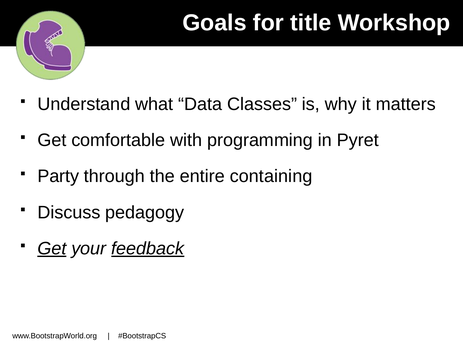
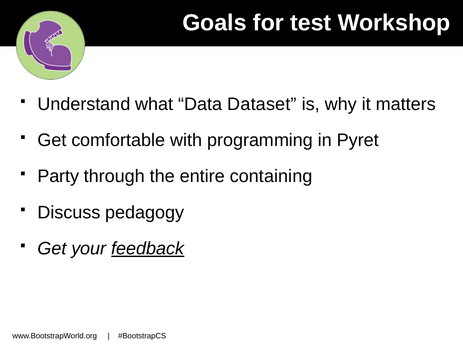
title: title -> test
Classes: Classes -> Dataset
Get at (52, 248) underline: present -> none
